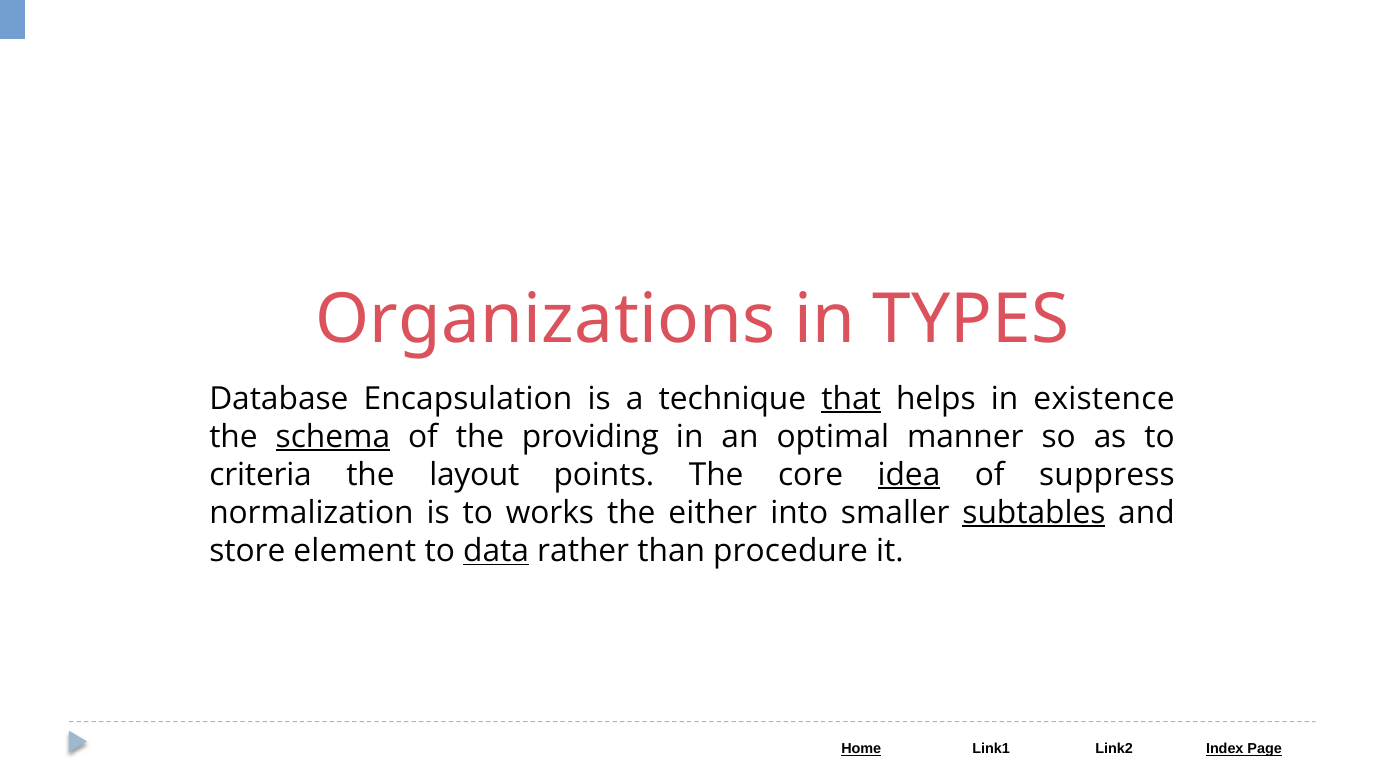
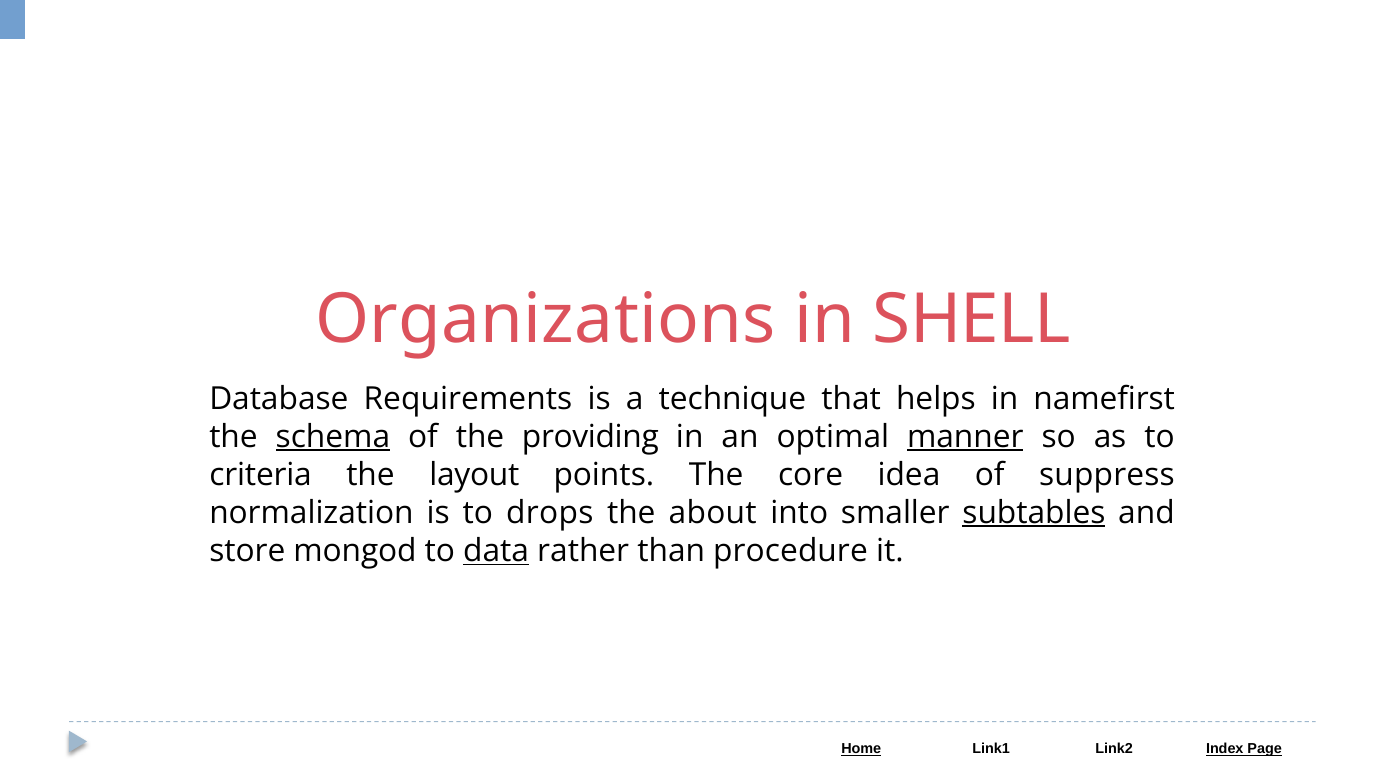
TYPES: TYPES -> SHELL
Encapsulation: Encapsulation -> Requirements
that underline: present -> none
existence: existence -> namefirst
manner underline: none -> present
idea underline: present -> none
works: works -> drops
either: either -> about
element: element -> mongod
